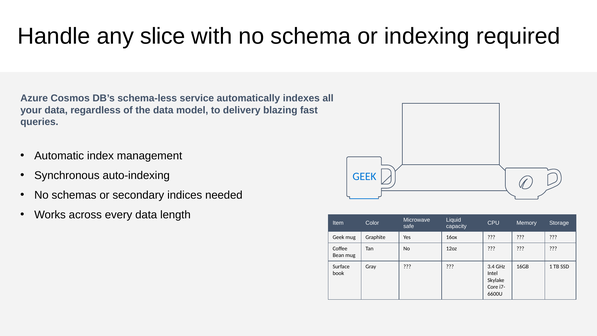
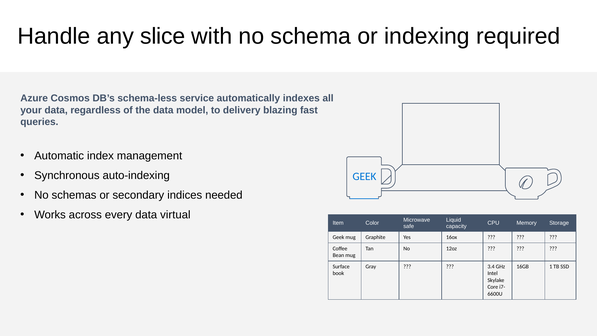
length: length -> virtual
